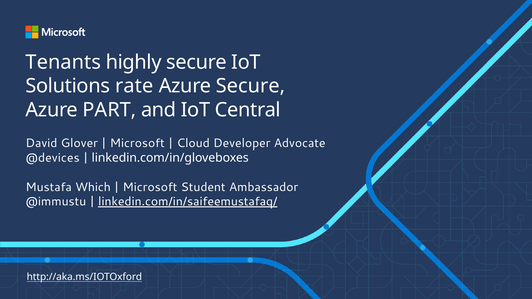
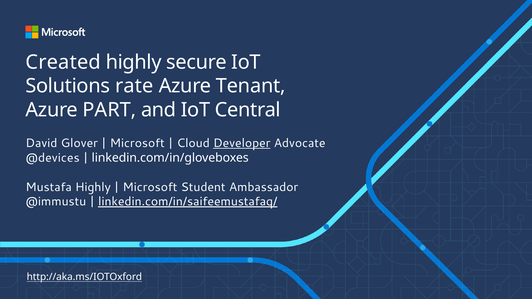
Tenants: Tenants -> Created
Azure Secure: Secure -> Tenant
Developer underline: none -> present
Mustafa Which: Which -> Highly
